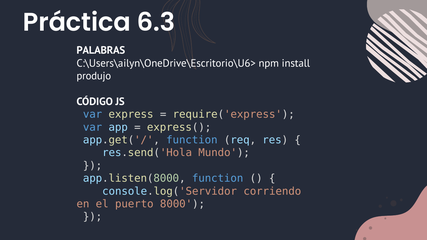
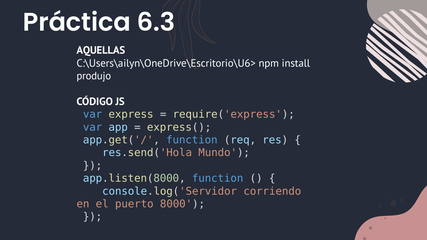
PALABRAS: PALABRAS -> AQUELLAS
